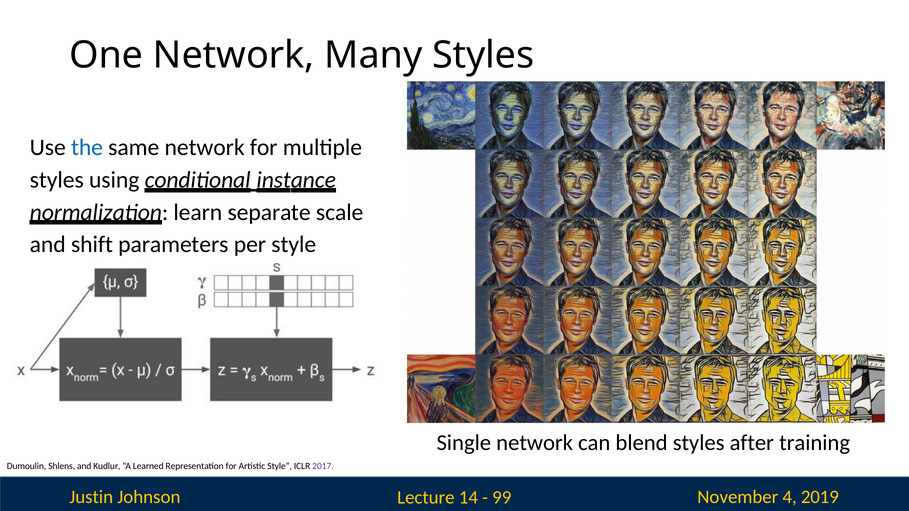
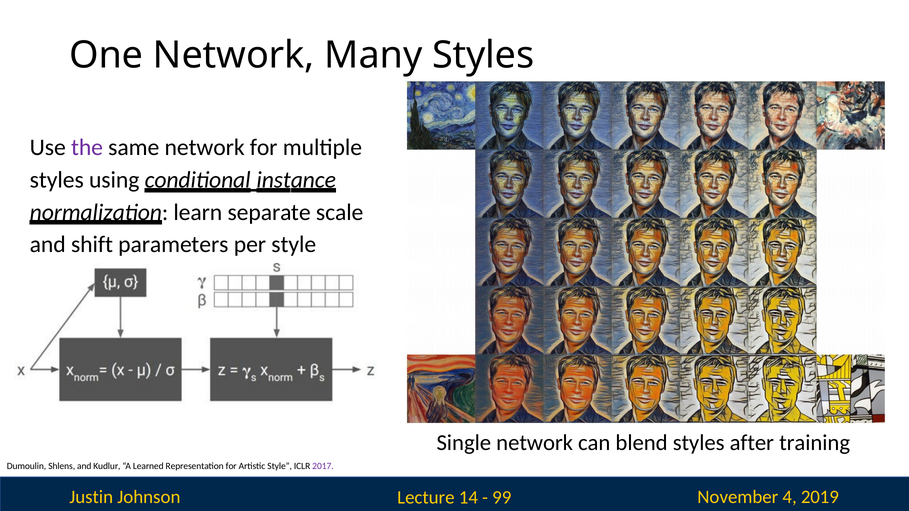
the colour: blue -> purple
